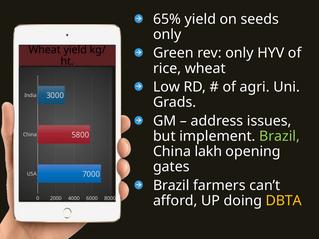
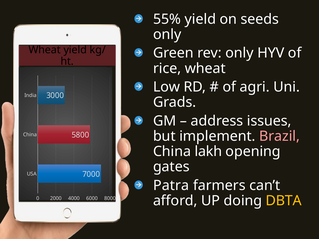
65%: 65% -> 55%
Brazil at (280, 136) colour: light green -> pink
Brazil at (171, 186): Brazil -> Patra
